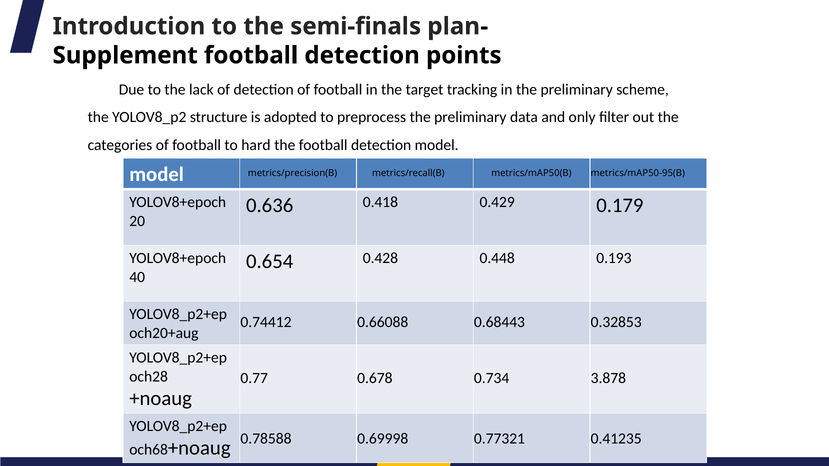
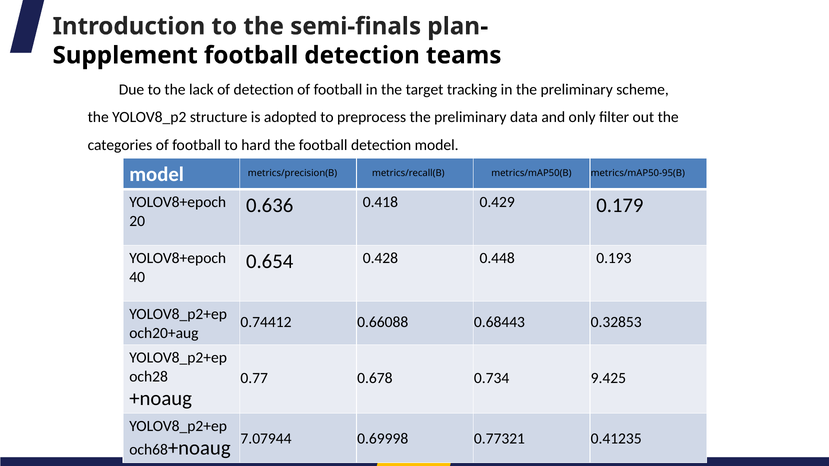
points: points -> teams
3.878: 3.878 -> 9.425
0.78588: 0.78588 -> 7.07944
